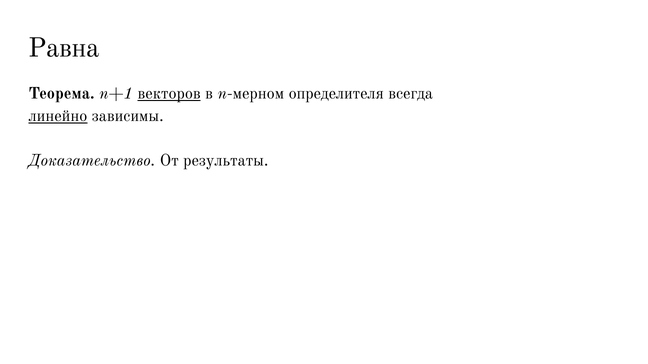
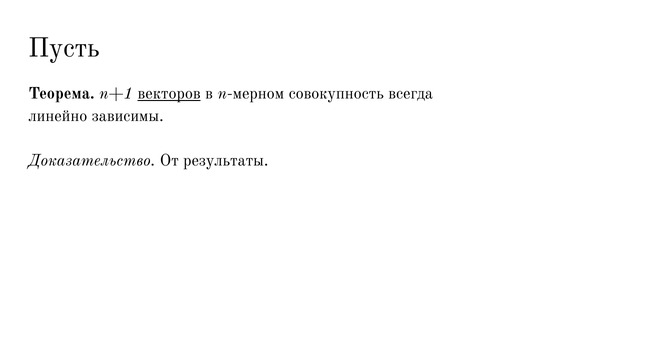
Равна: Равна -> Пусть
определителя: определителя -> совокупность
линейно underline: present -> none
